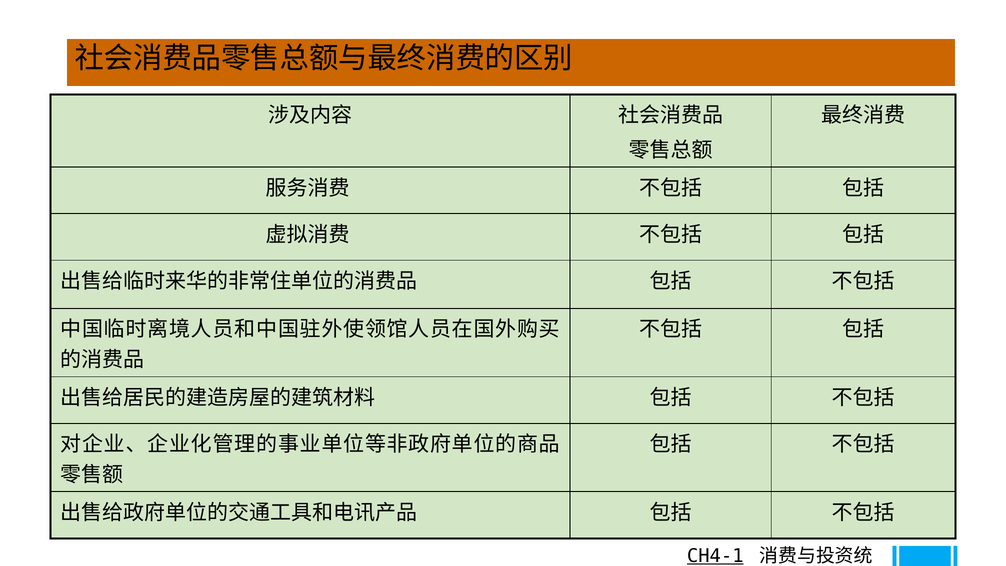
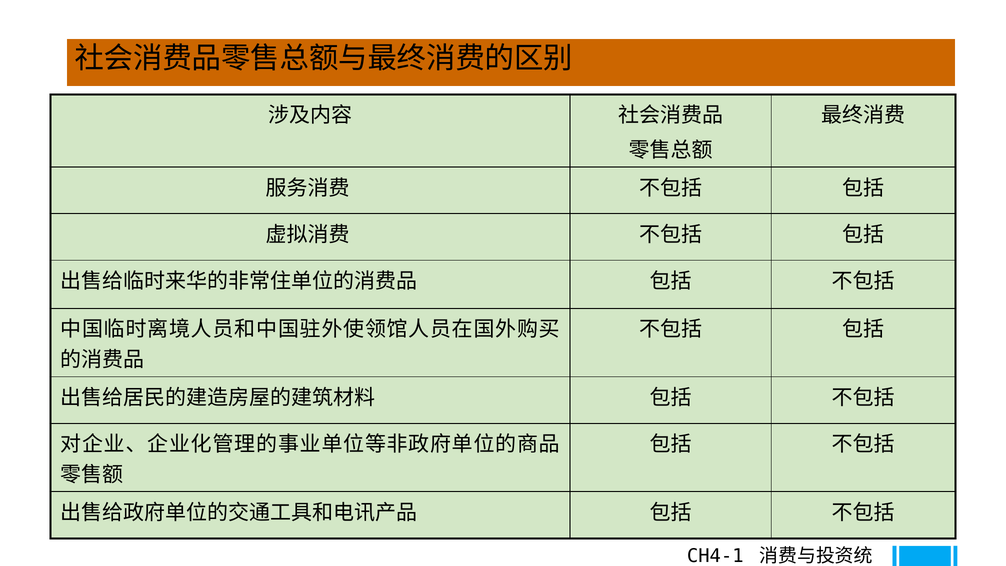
CH4-1 underline: present -> none
